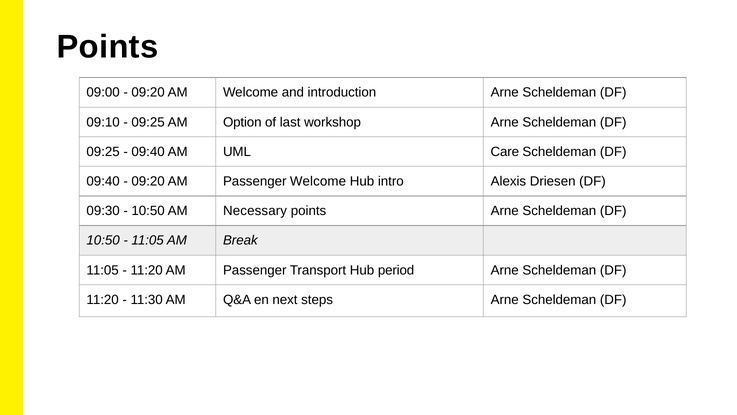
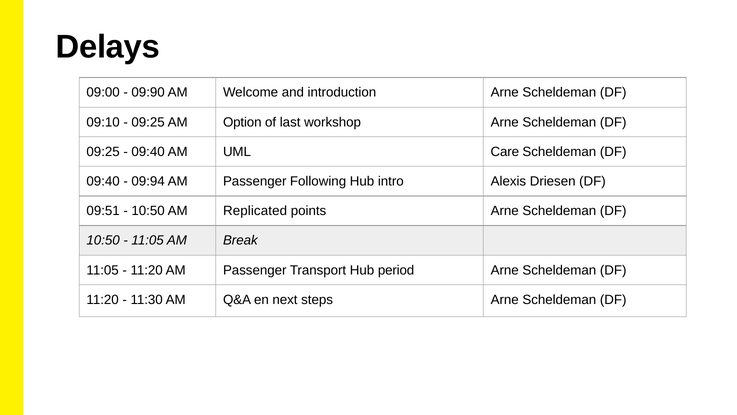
Points at (108, 47): Points -> Delays
09:20 at (148, 92): 09:20 -> 09:90
09:20 at (148, 181): 09:20 -> 09:94
Passenger Welcome: Welcome -> Following
09:30: 09:30 -> 09:51
Necessary: Necessary -> Replicated
